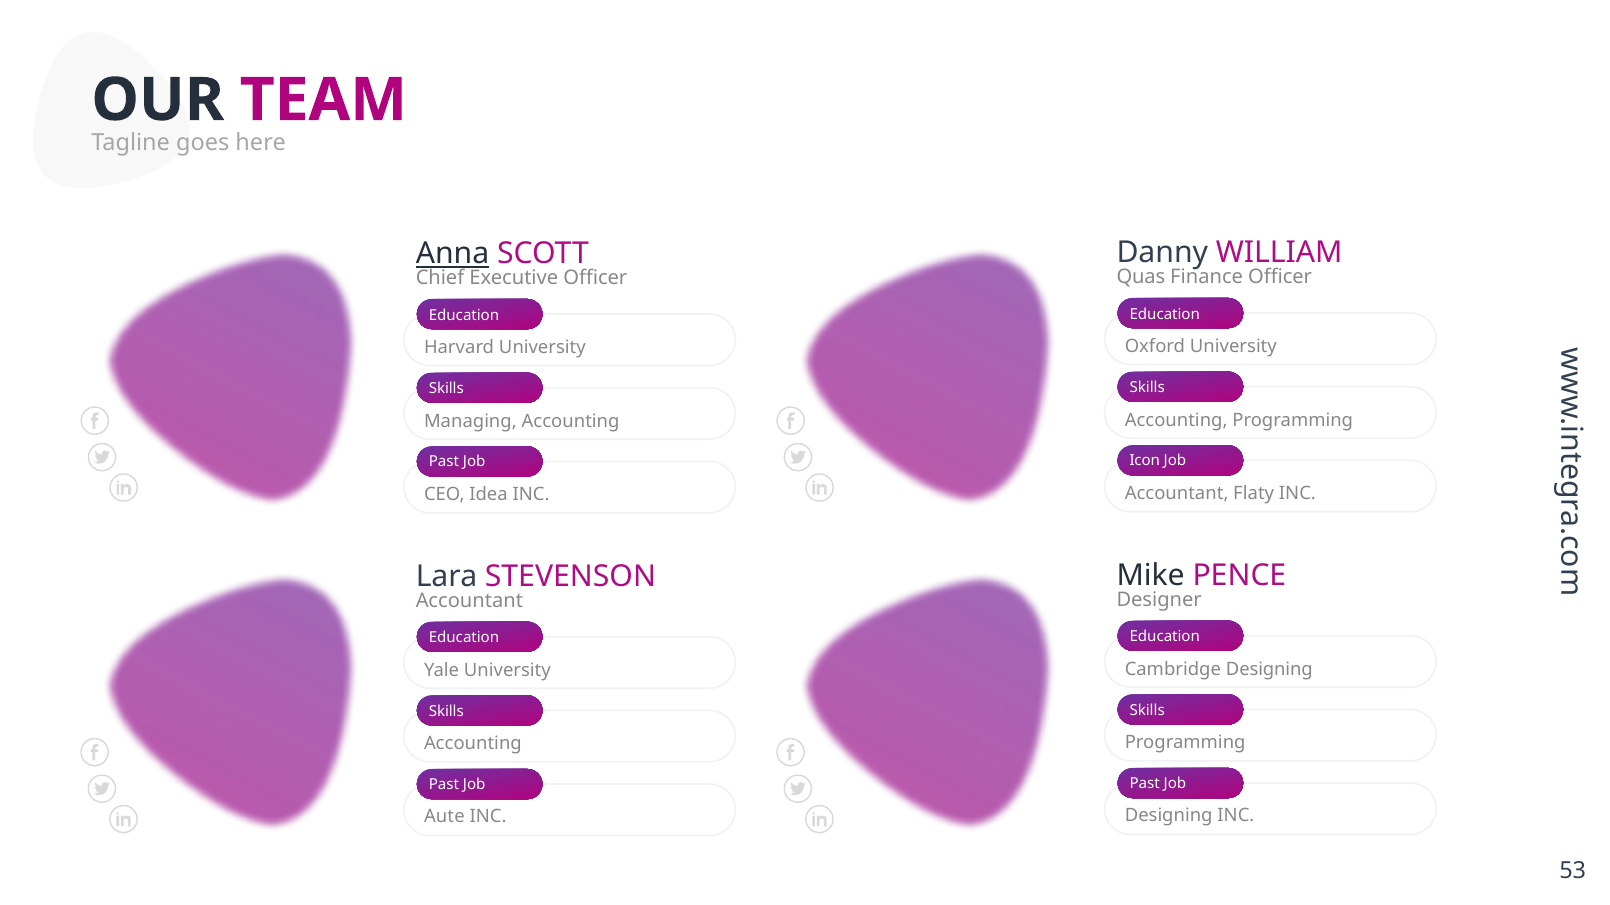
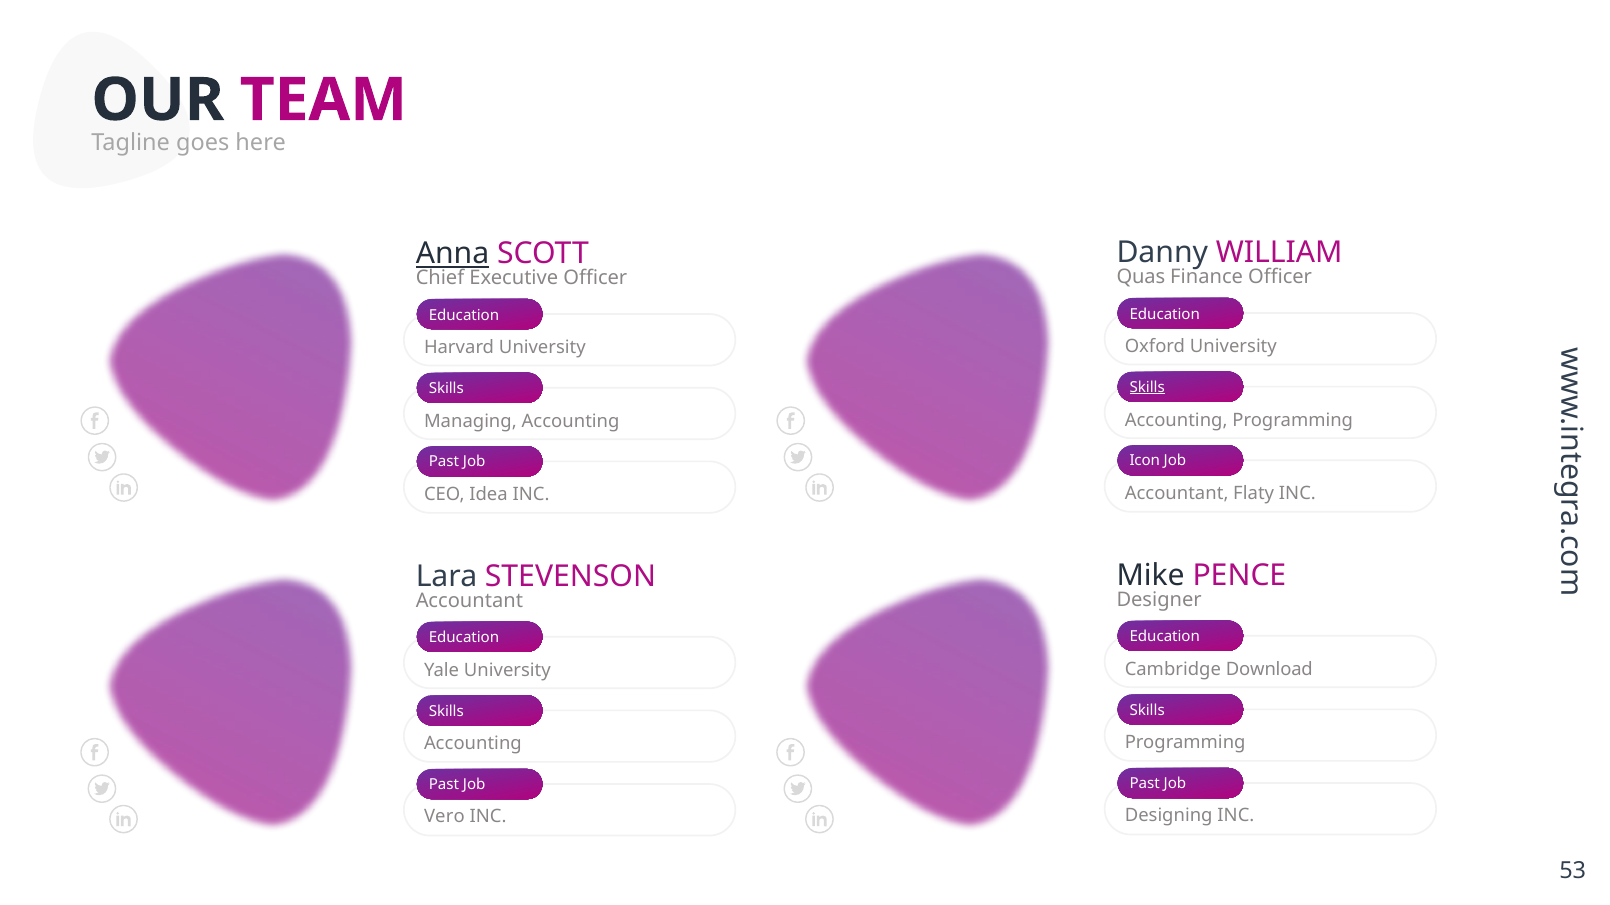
Skills at (1147, 388) underline: none -> present
Cambridge Designing: Designing -> Download
Aute: Aute -> Vero
